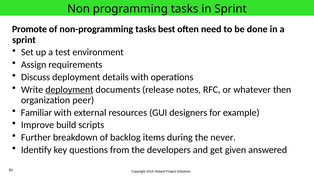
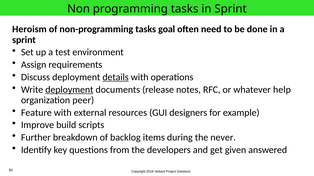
Promote: Promote -> Heroism
best: best -> goal
details underline: none -> present
then: then -> help
Familiar: Familiar -> Feature
